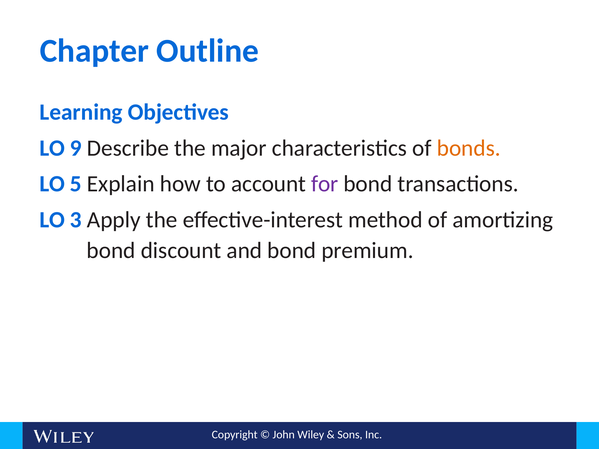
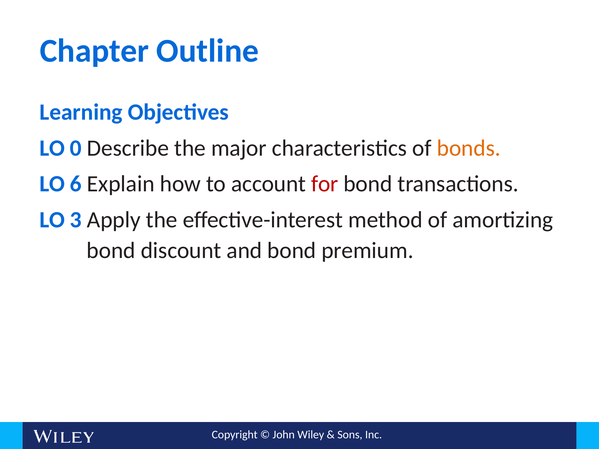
9: 9 -> 0
5: 5 -> 6
for colour: purple -> red
